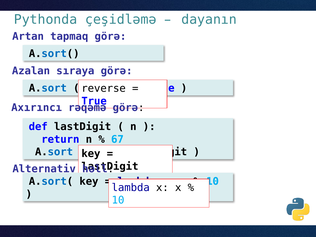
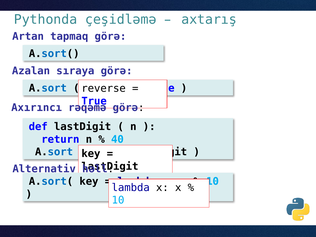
dayanın: dayanın -> axtarış
67: 67 -> 40
